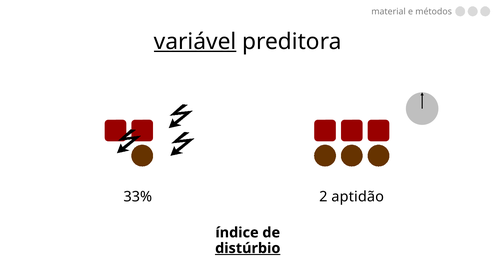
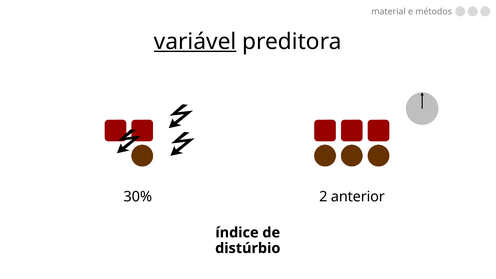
33%: 33% -> 30%
aptidão: aptidão -> anterior
distúrbio underline: present -> none
